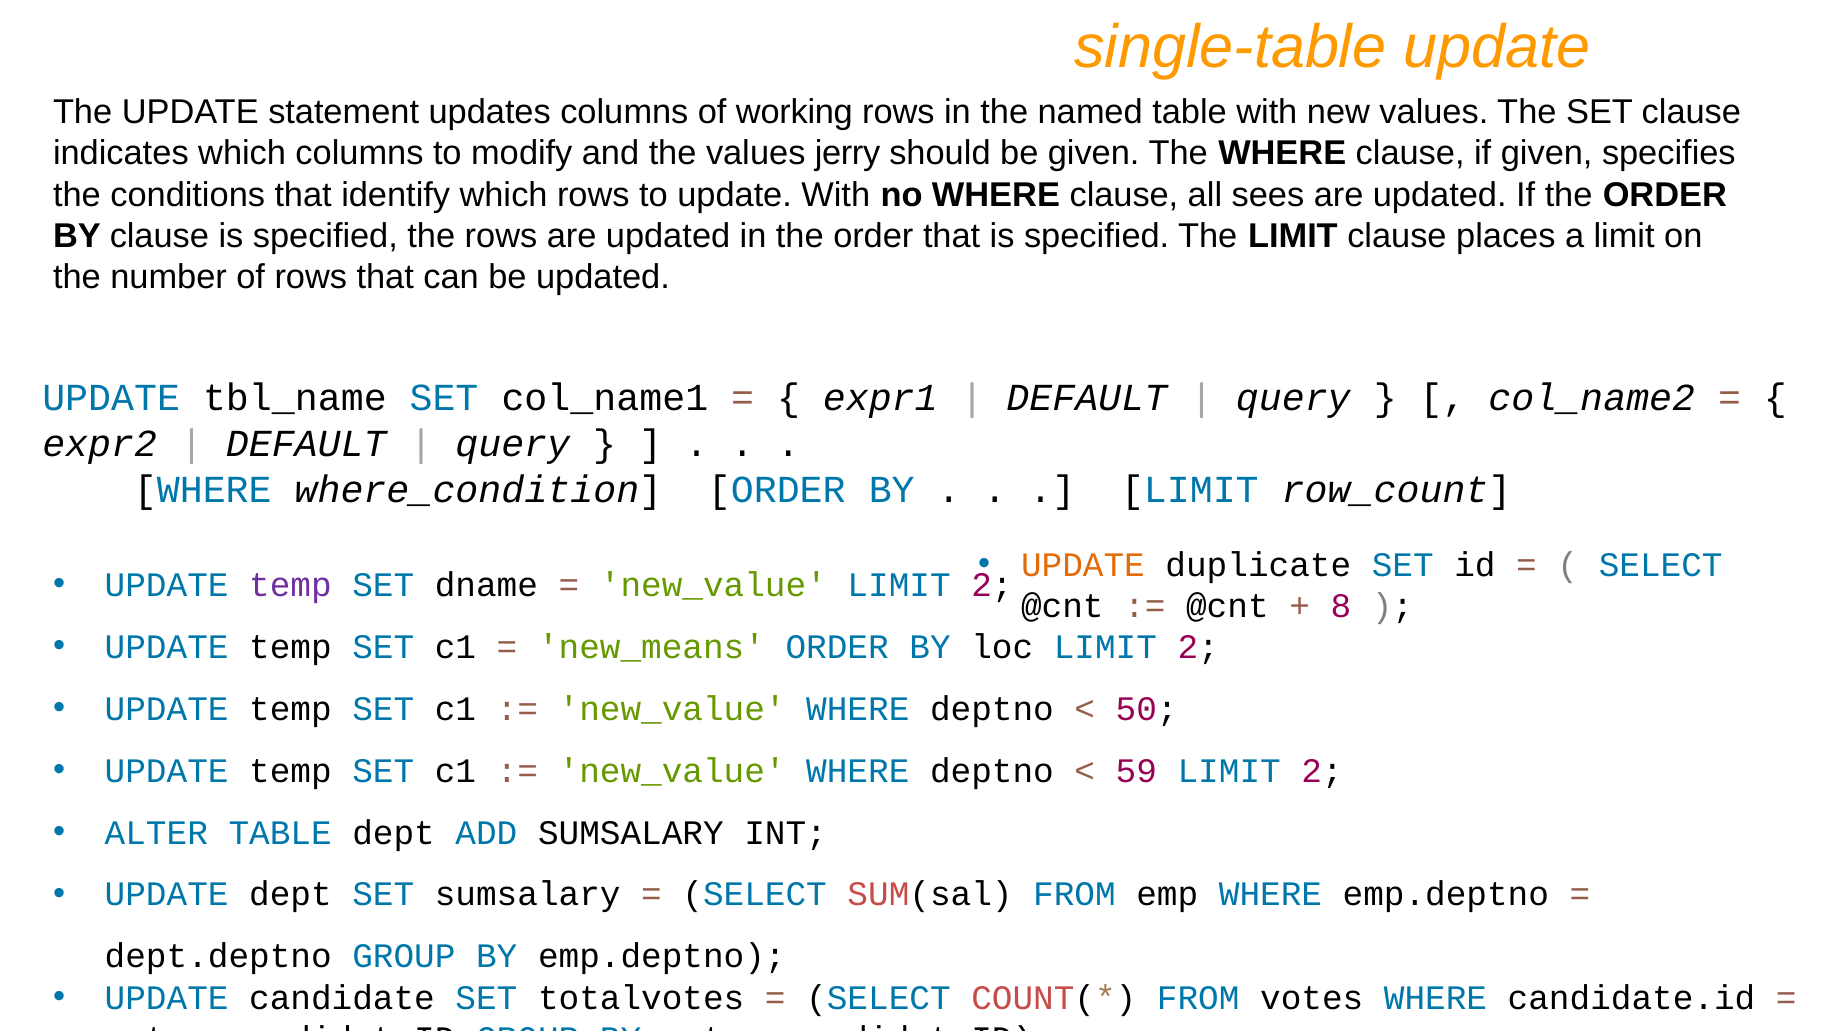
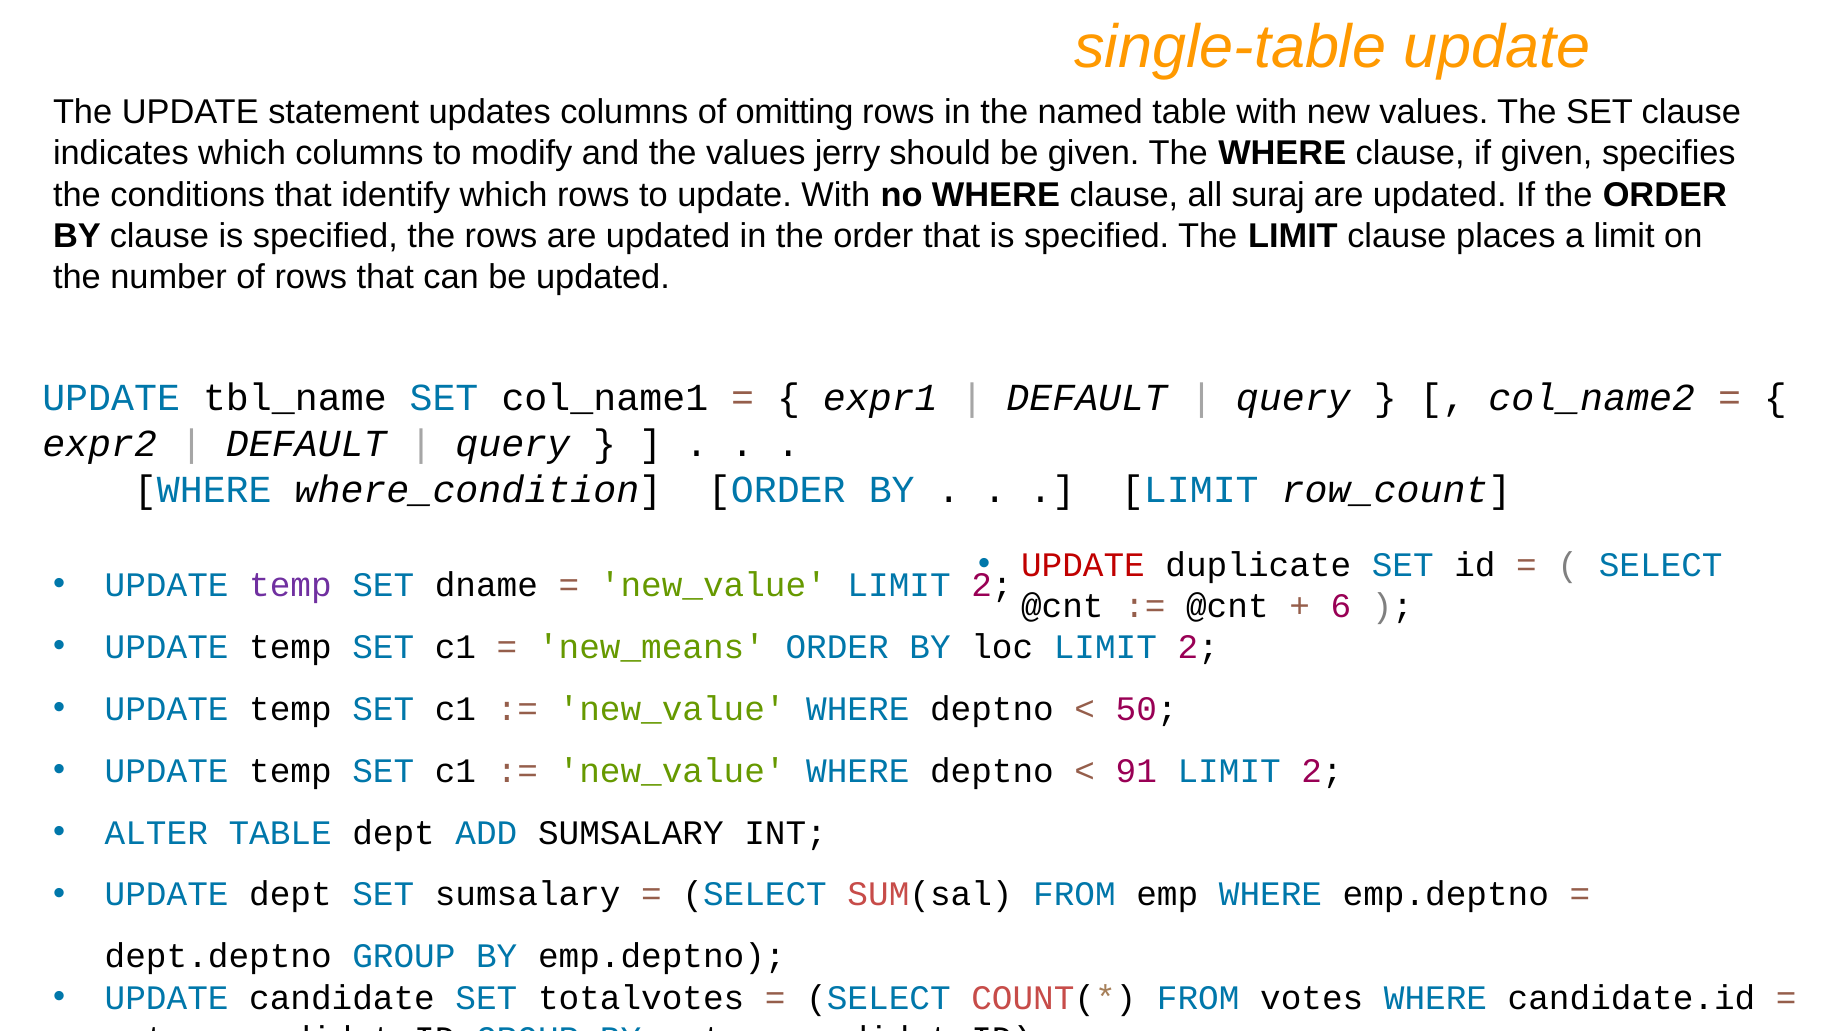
working: working -> omitting
sees: sees -> suraj
UPDATE at (1083, 565) colour: orange -> red
8: 8 -> 6
59: 59 -> 91
